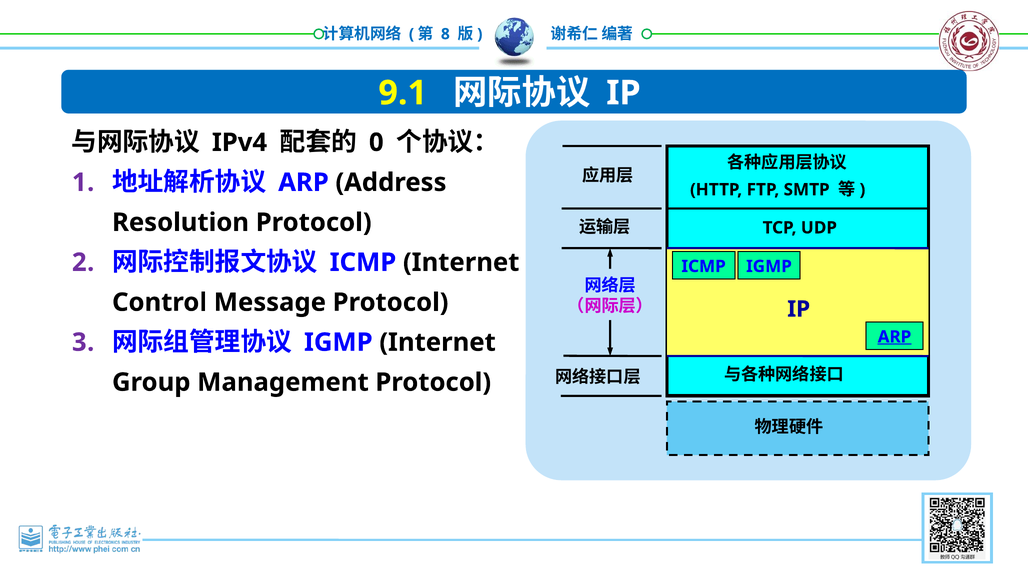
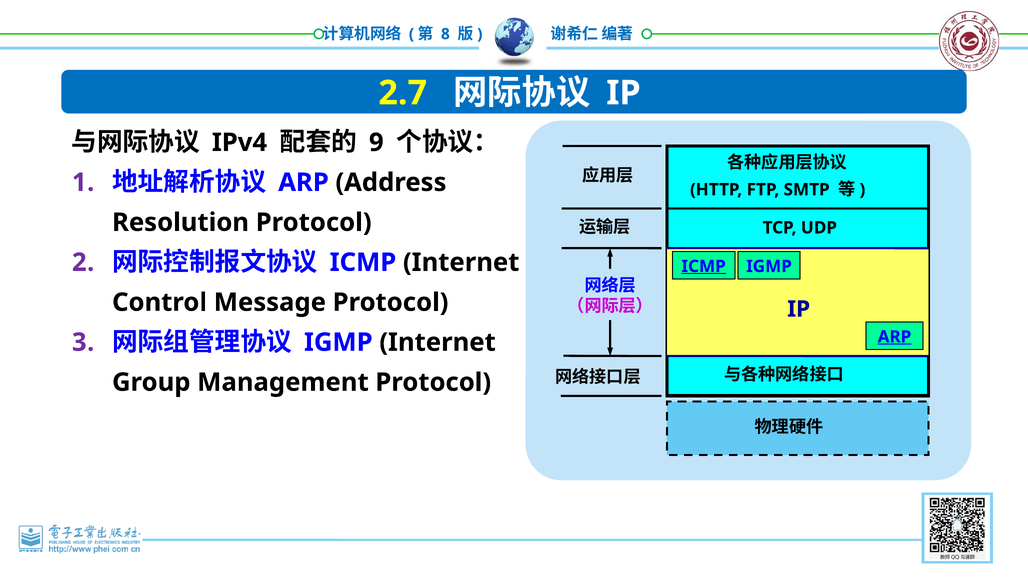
9.1: 9.1 -> 2.7
0: 0 -> 9
ICMP at (704, 266) underline: none -> present
